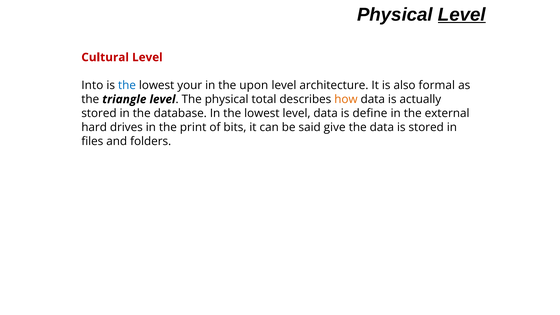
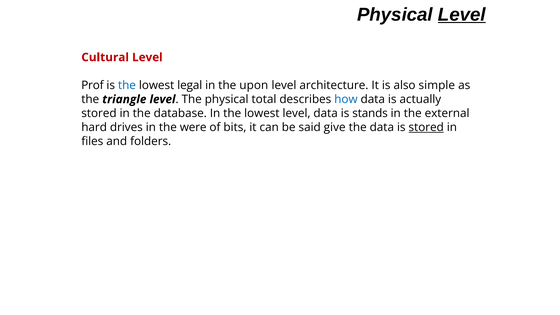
Into: Into -> Prof
your: your -> legal
formal: formal -> simple
how colour: orange -> blue
define: define -> stands
print: print -> were
stored at (426, 127) underline: none -> present
